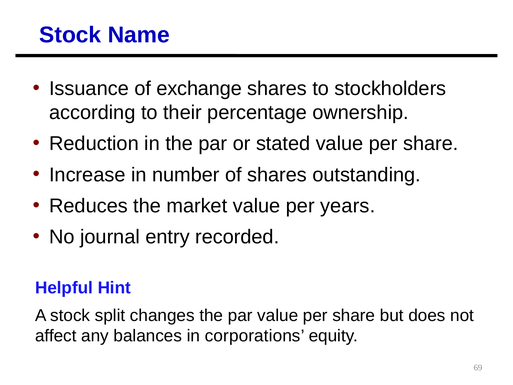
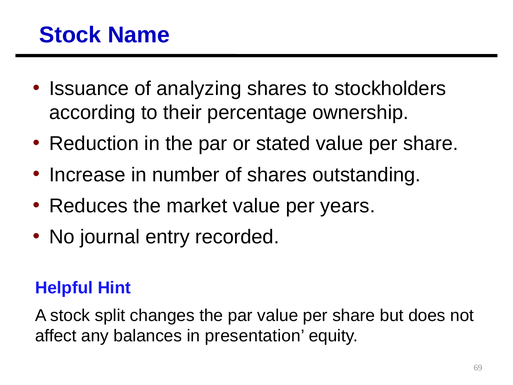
exchange: exchange -> analyzing
corporations: corporations -> presentation
